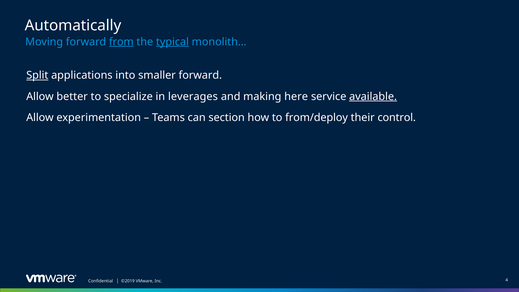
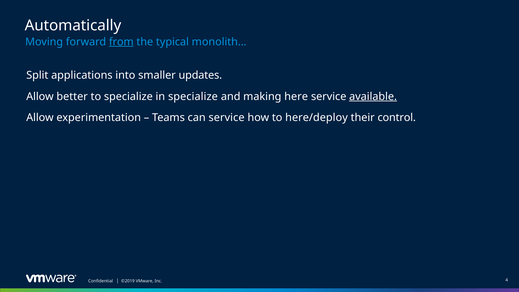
typical underline: present -> none
Split underline: present -> none
smaller forward: forward -> updates
in leverages: leverages -> specialize
can section: section -> service
from/deploy: from/deploy -> here/deploy
